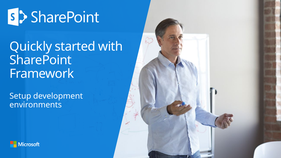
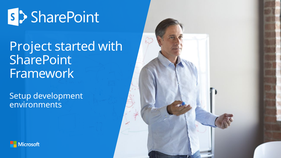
Quickly: Quickly -> Project
